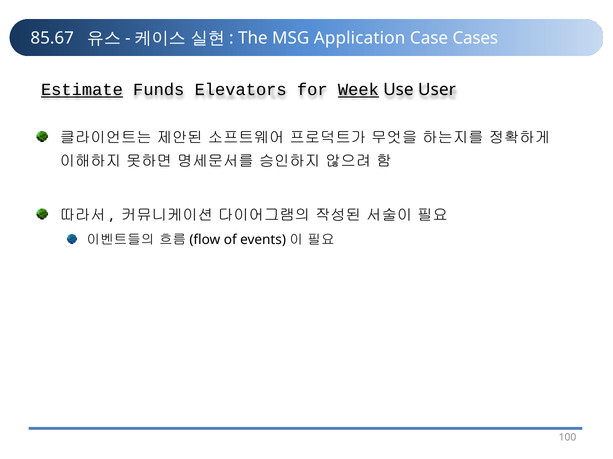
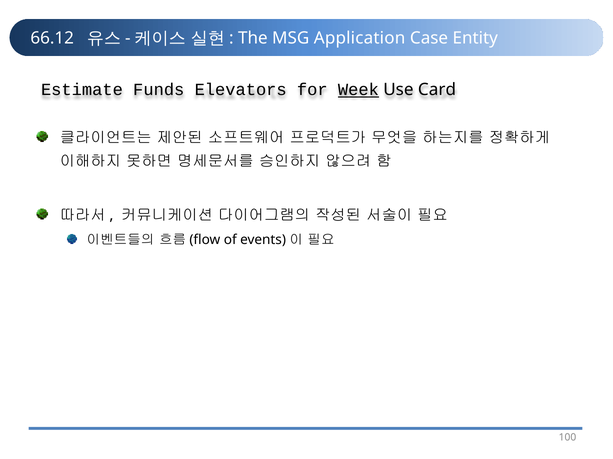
85.67: 85.67 -> 66.12
Cases: Cases -> Entity
Estimate underline: present -> none
User: User -> Card
